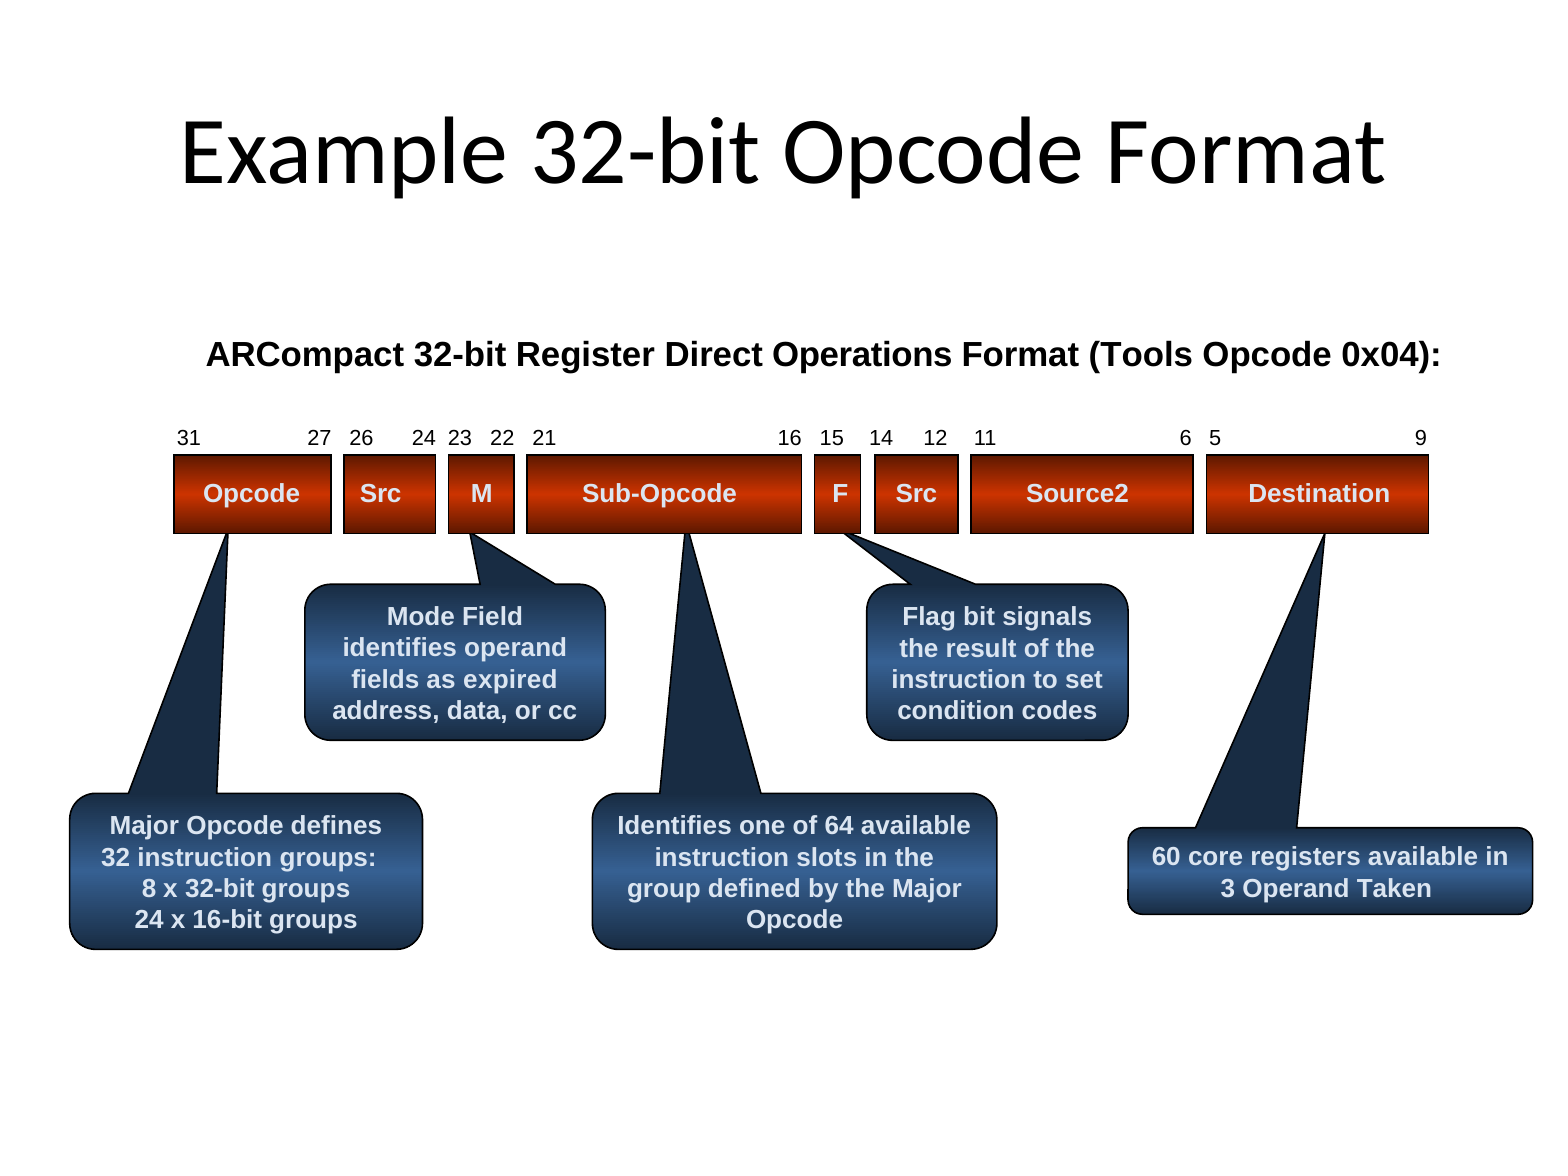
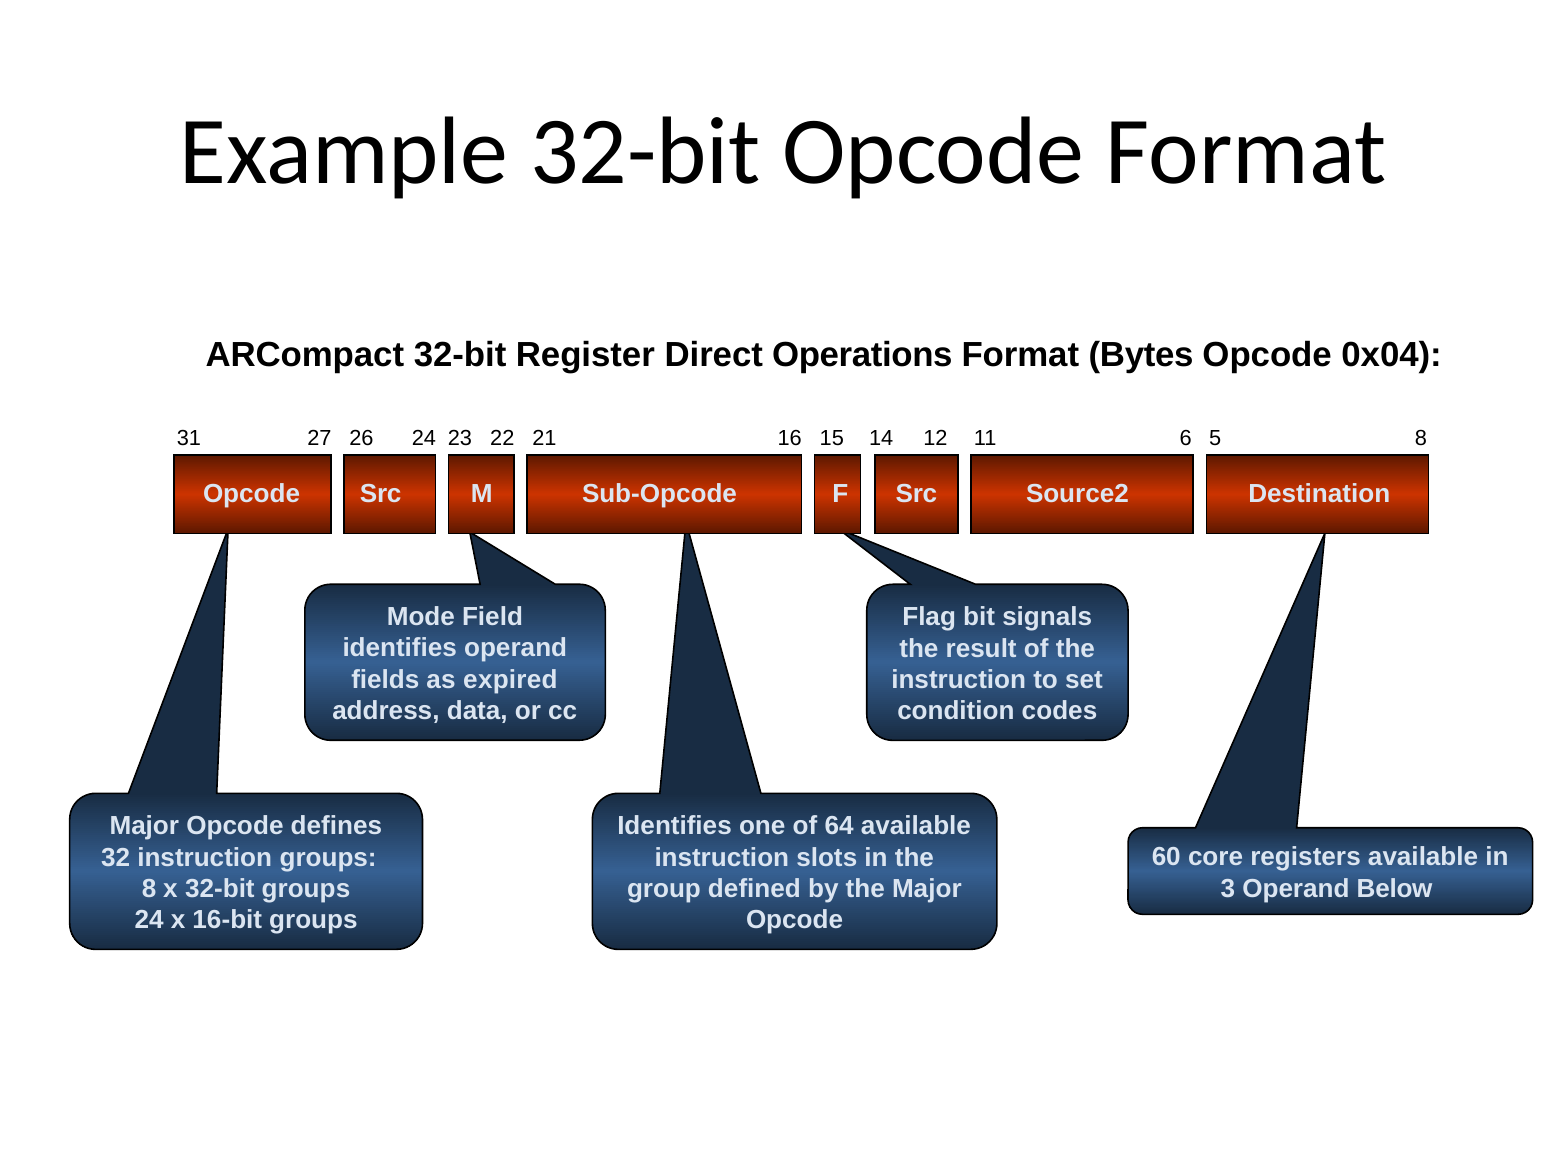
Tools: Tools -> Bytes
5 9: 9 -> 8
Taken: Taken -> Below
